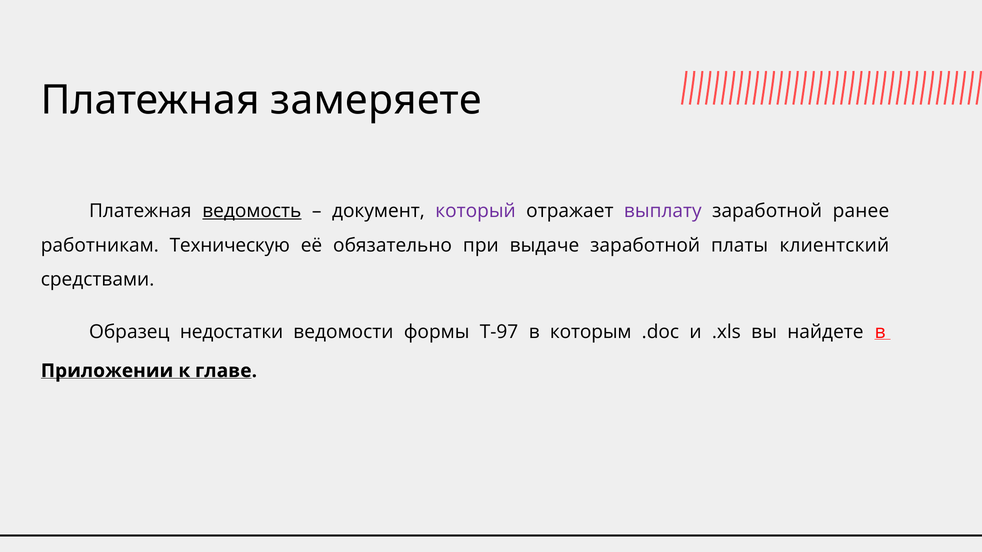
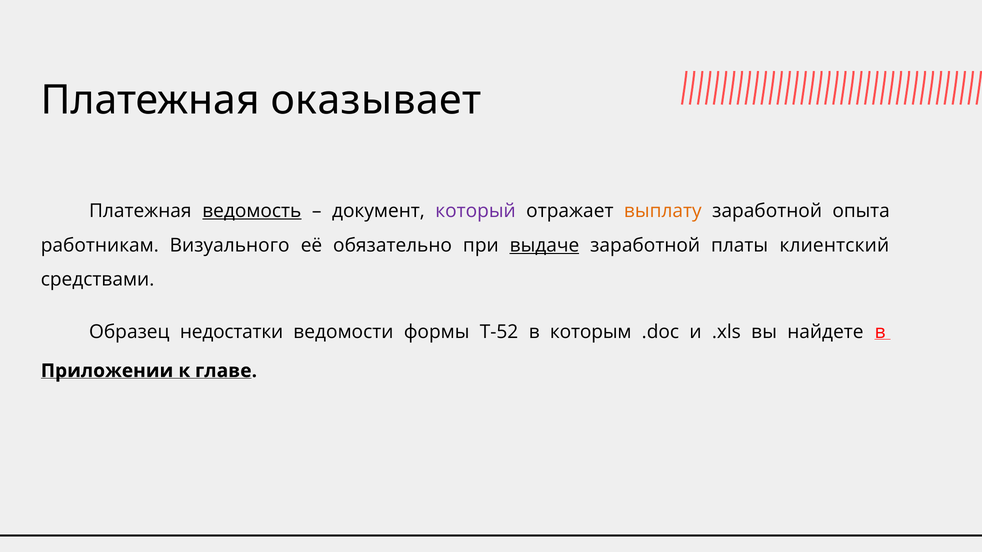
замеряете: замеряете -> оказывает
выплату colour: purple -> orange
ранее: ранее -> опыта
Техническую: Техническую -> Визуального
выдаче underline: none -> present
Т-97: Т-97 -> Т-52
